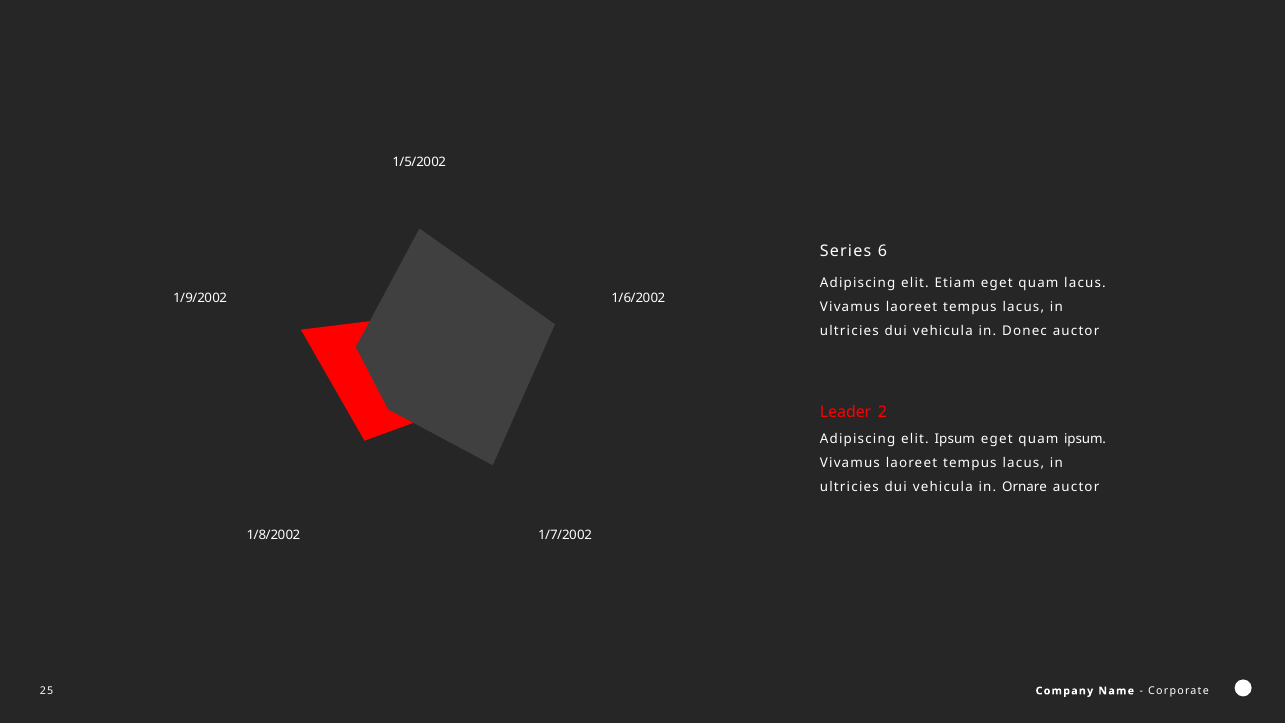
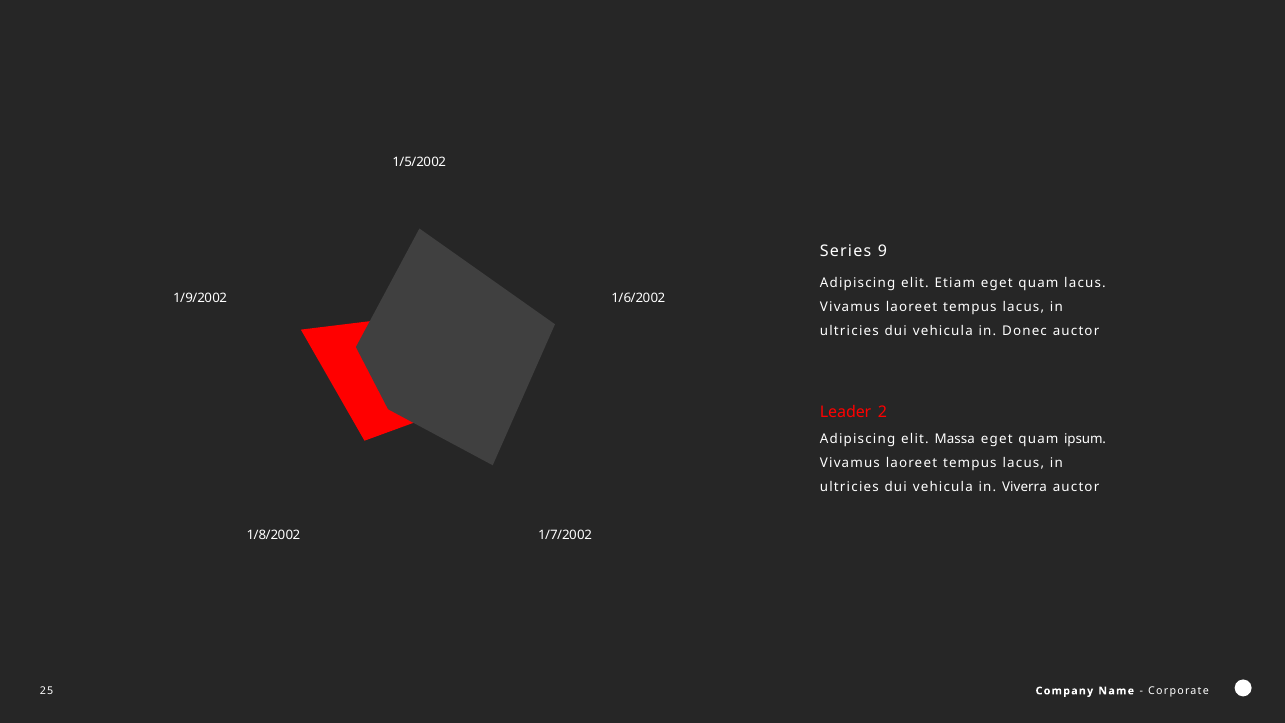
6: 6 -> 9
elit Ipsum: Ipsum -> Massa
Ornare: Ornare -> Viverra
